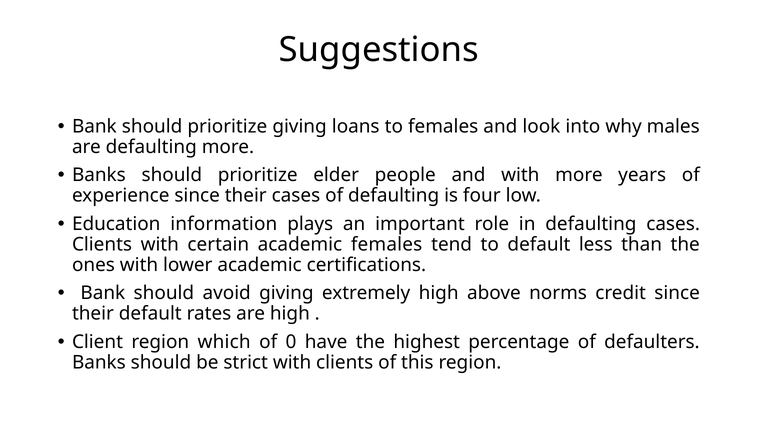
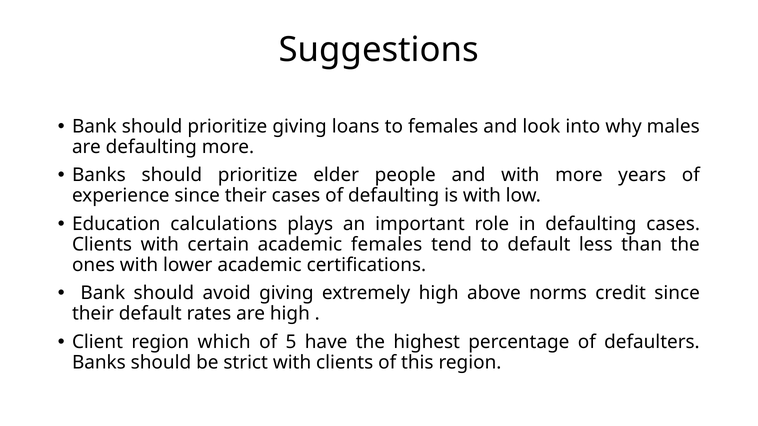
is four: four -> with
information: information -> calculations
0: 0 -> 5
